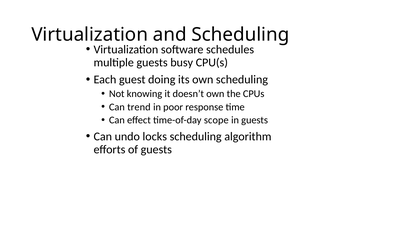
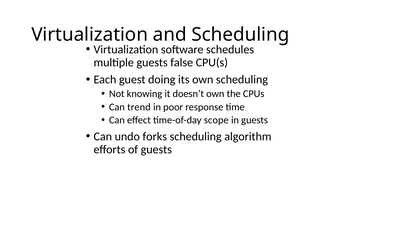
busy: busy -> false
locks: locks -> forks
